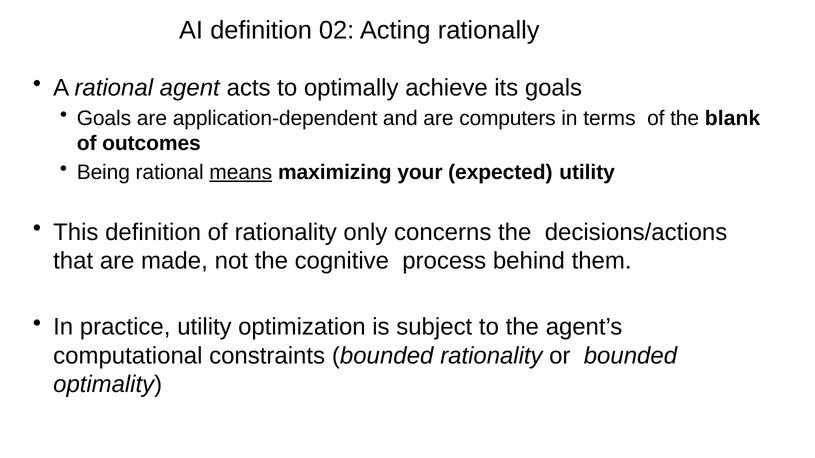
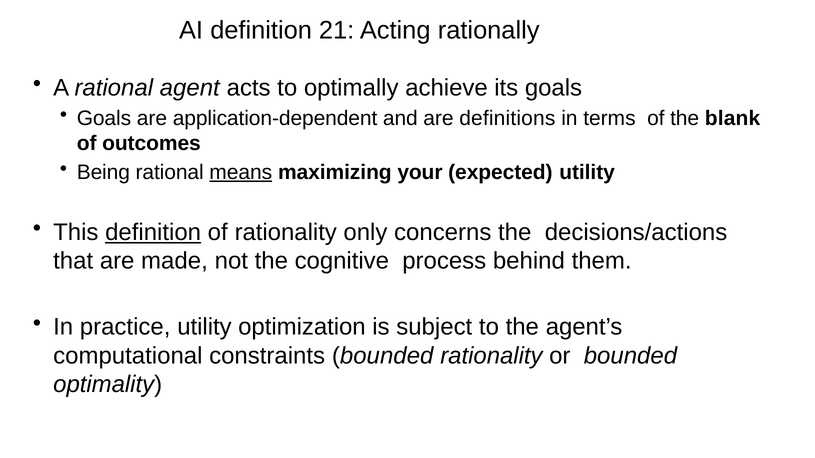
02: 02 -> 21
computers: computers -> definitions
definition at (153, 232) underline: none -> present
